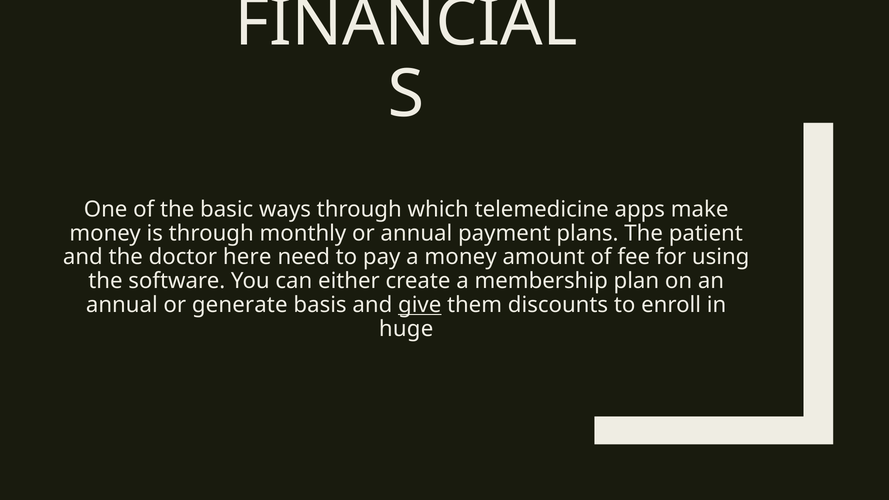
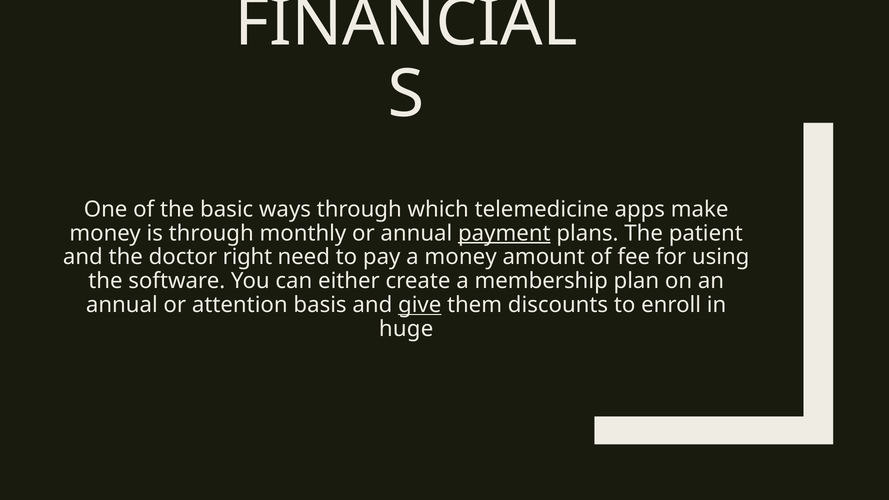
payment underline: none -> present
here: here -> right
generate: generate -> attention
